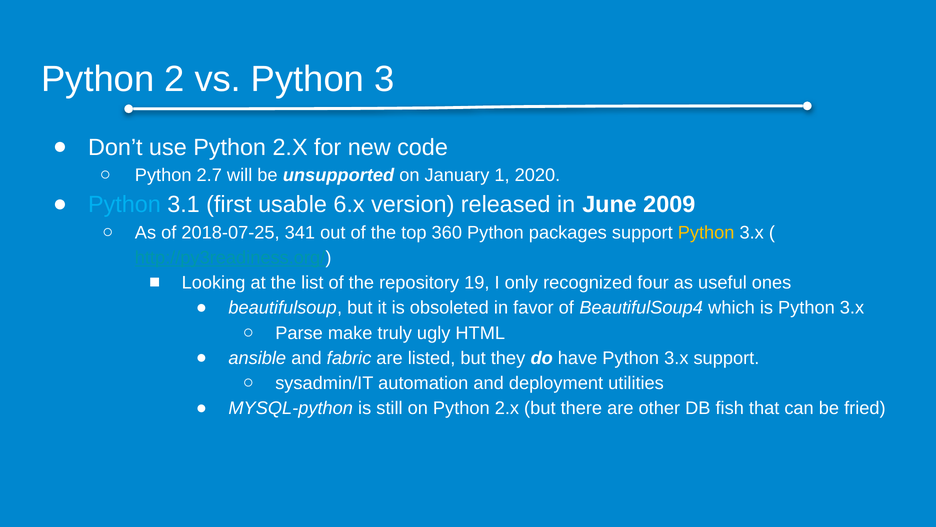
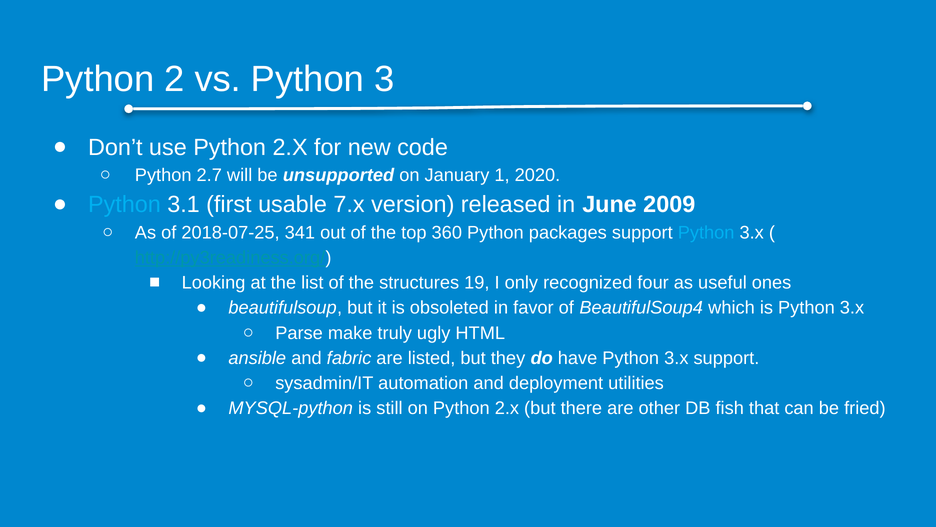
6.x: 6.x -> 7.x
Python at (706, 232) colour: yellow -> light blue
repository: repository -> structures
